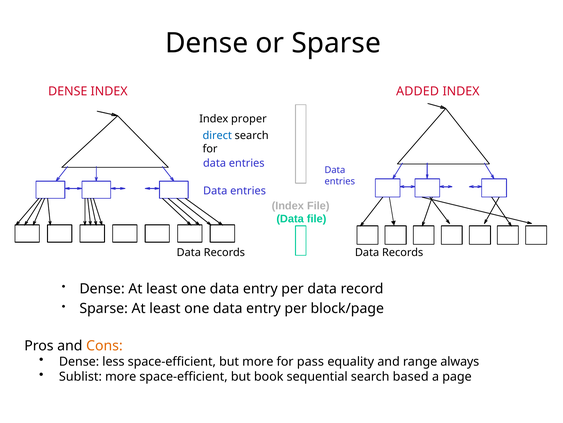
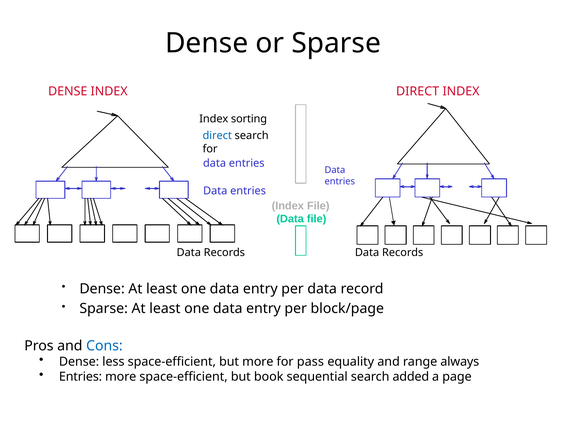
INDEX ADDED: ADDED -> DIRECT
proper: proper -> sorting
Cons colour: orange -> blue
Sublist at (80, 376): Sublist -> Entries
based: based -> added
